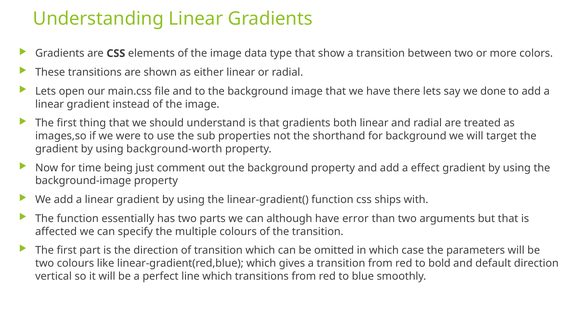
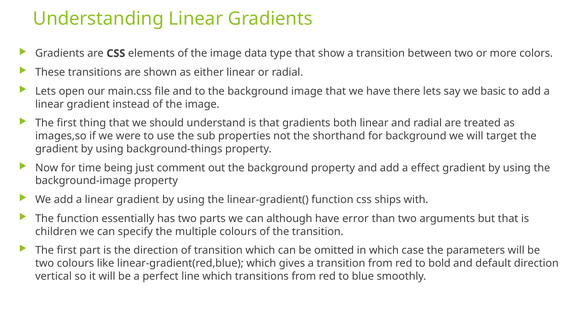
done: done -> basic
background-worth: background-worth -> background-things
affected: affected -> children
